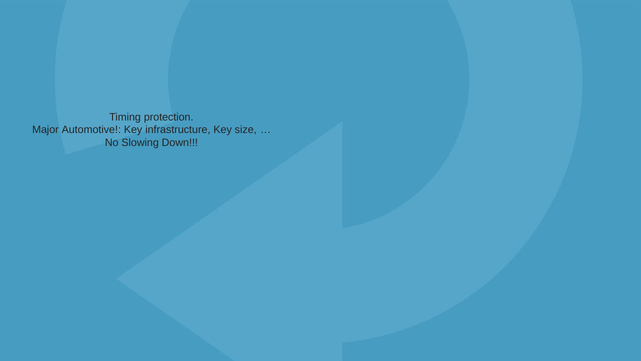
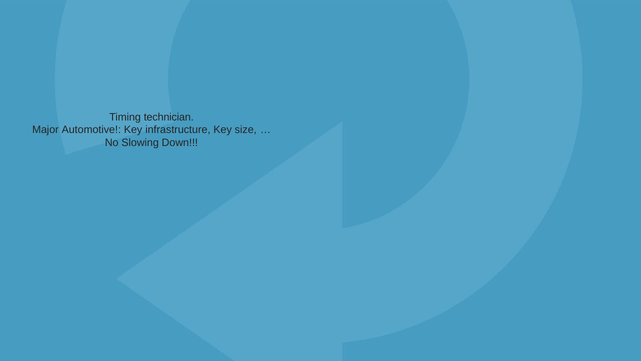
protection: protection -> technician
